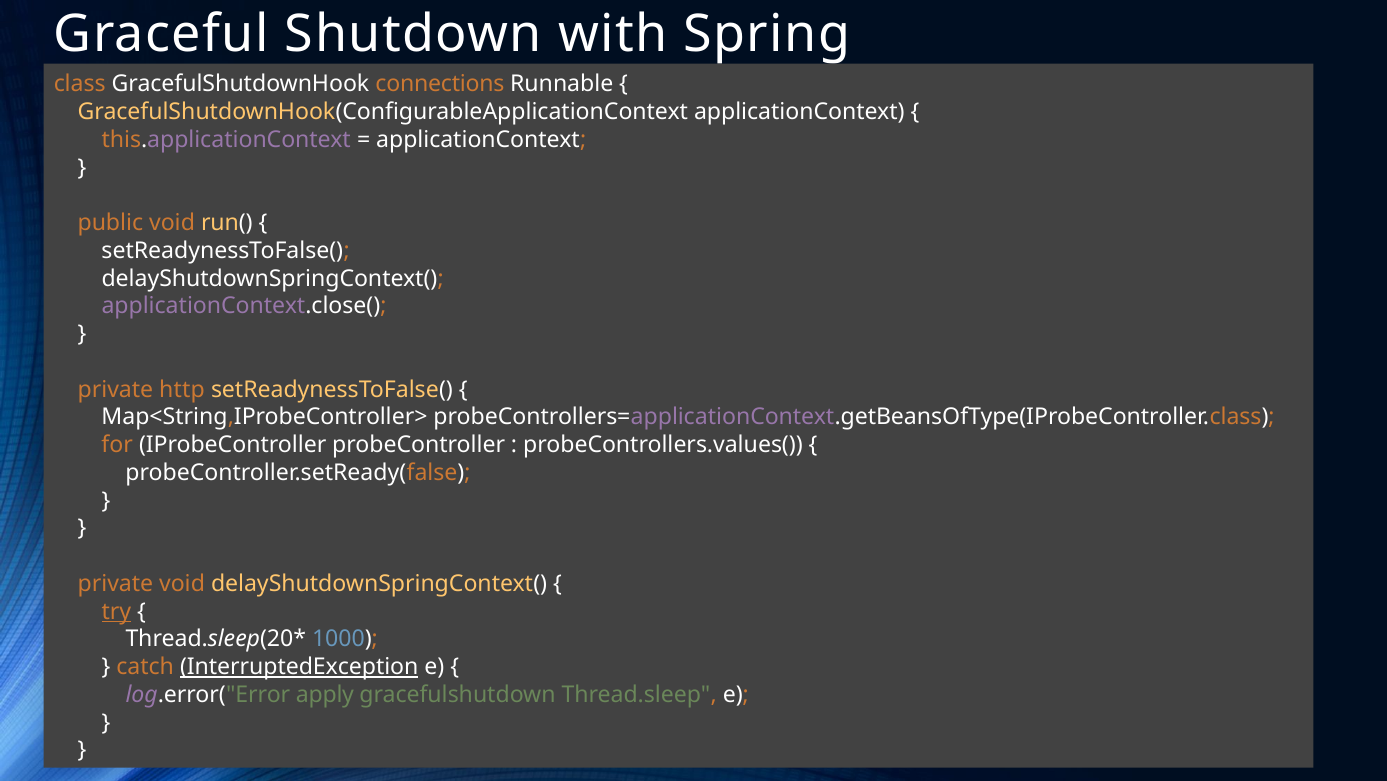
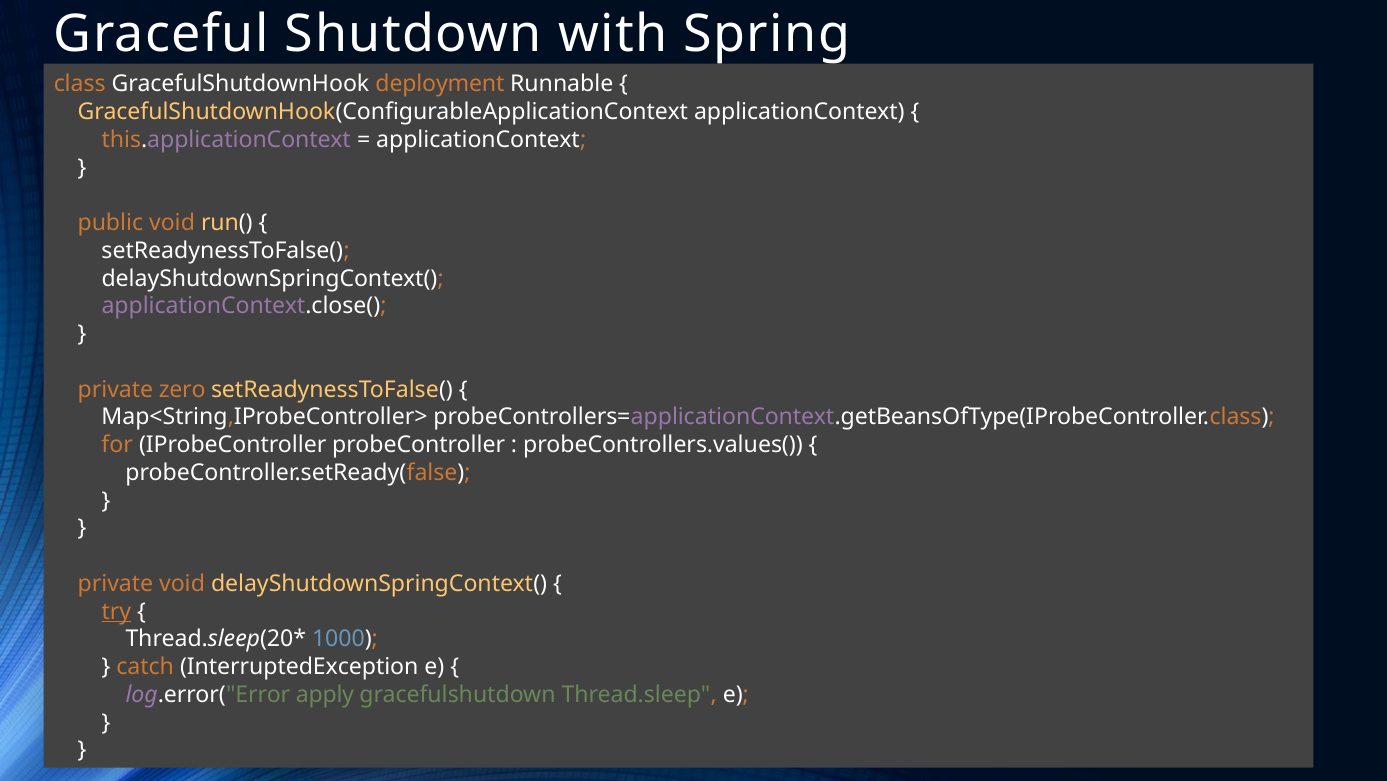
connections: connections -> deployment
http: http -> zero
InterruptedException underline: present -> none
